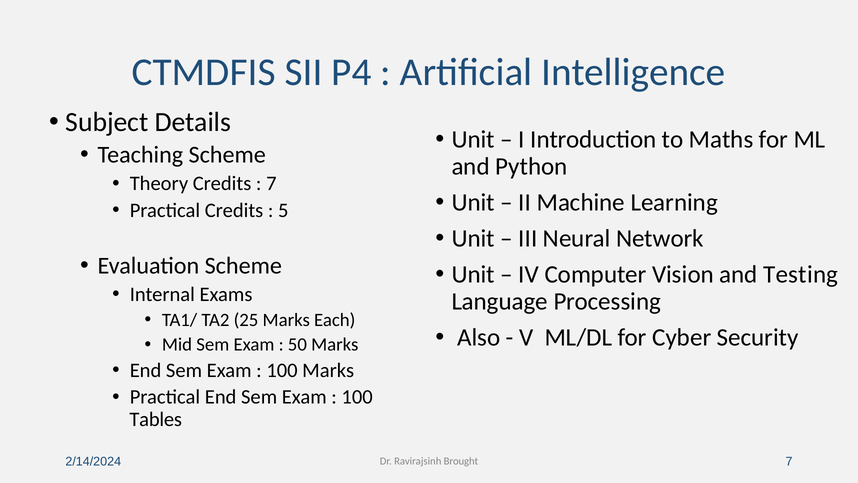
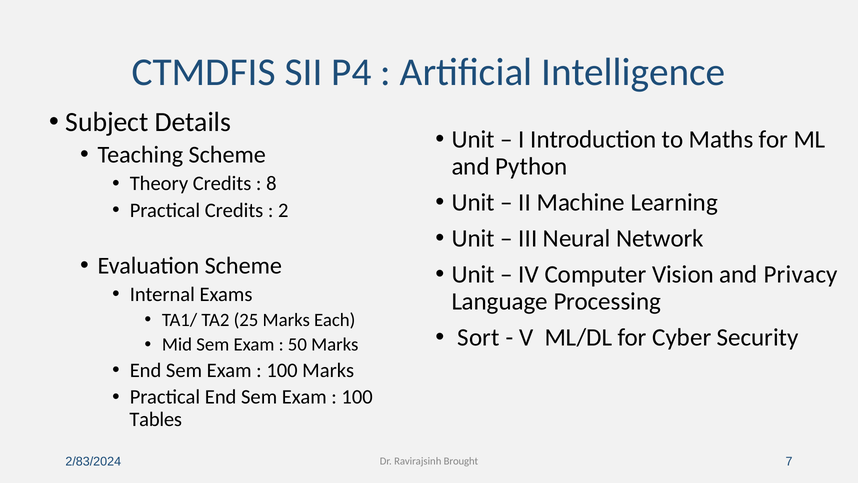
7 at (271, 183): 7 -> 8
5: 5 -> 2
Testing: Testing -> Privacy
Also: Also -> Sort
2/14/2024: 2/14/2024 -> 2/83/2024
